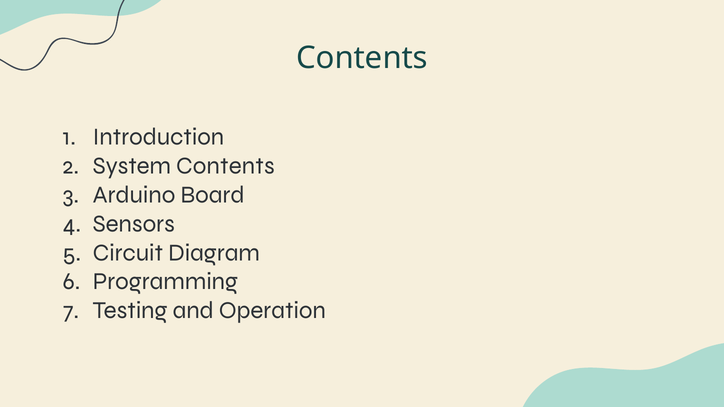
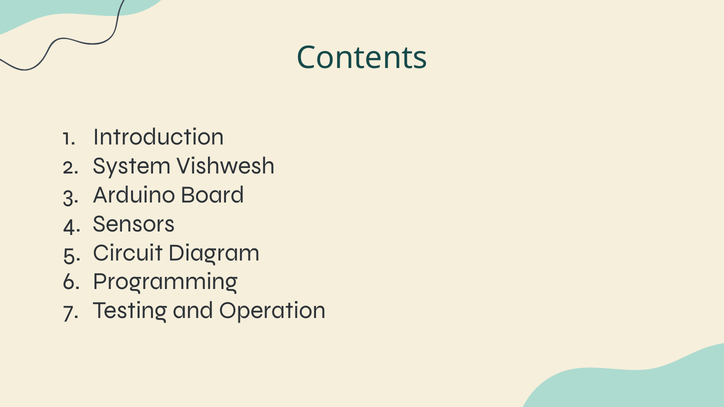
System Contents: Contents -> Vishwesh
